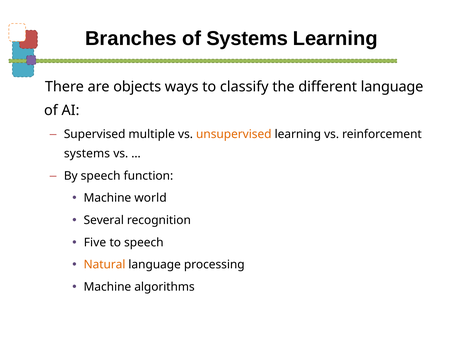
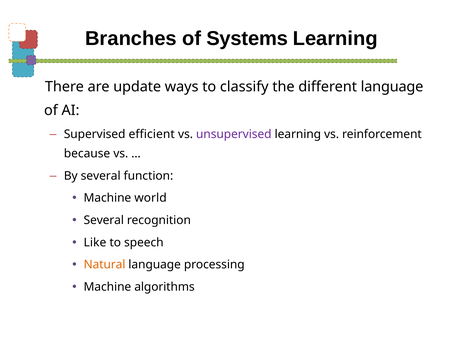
objects: objects -> update
multiple: multiple -> efficient
unsupervised colour: orange -> purple
systems at (87, 154): systems -> because
By speech: speech -> several
Five: Five -> Like
